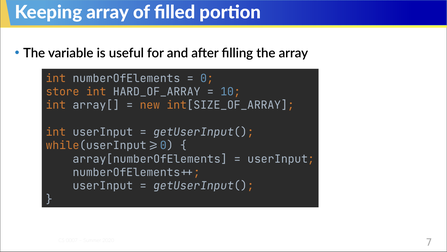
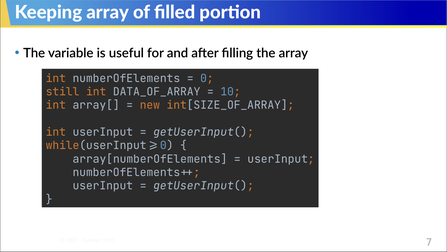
store: store -> still
HARD_OF_ARRAY: HARD_OF_ARRAY -> DATA_OF_ARRAY
